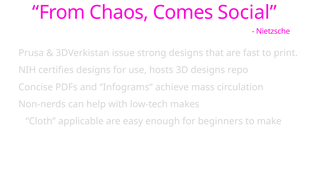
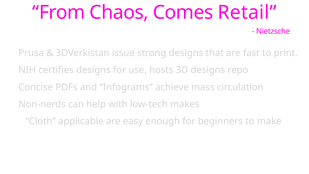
Social: Social -> Retail
